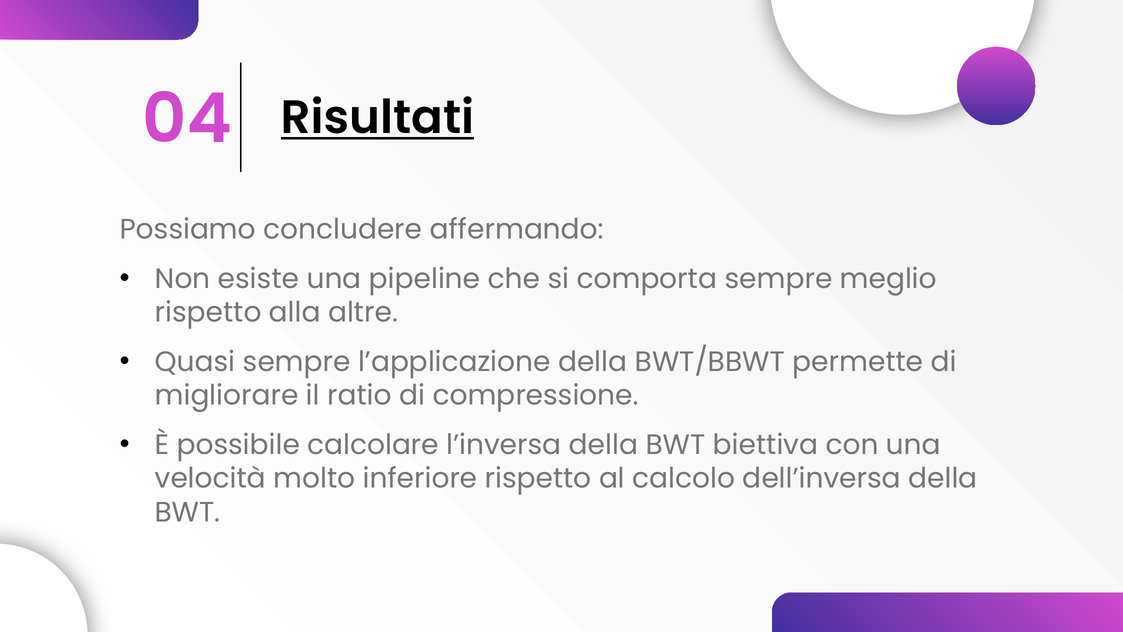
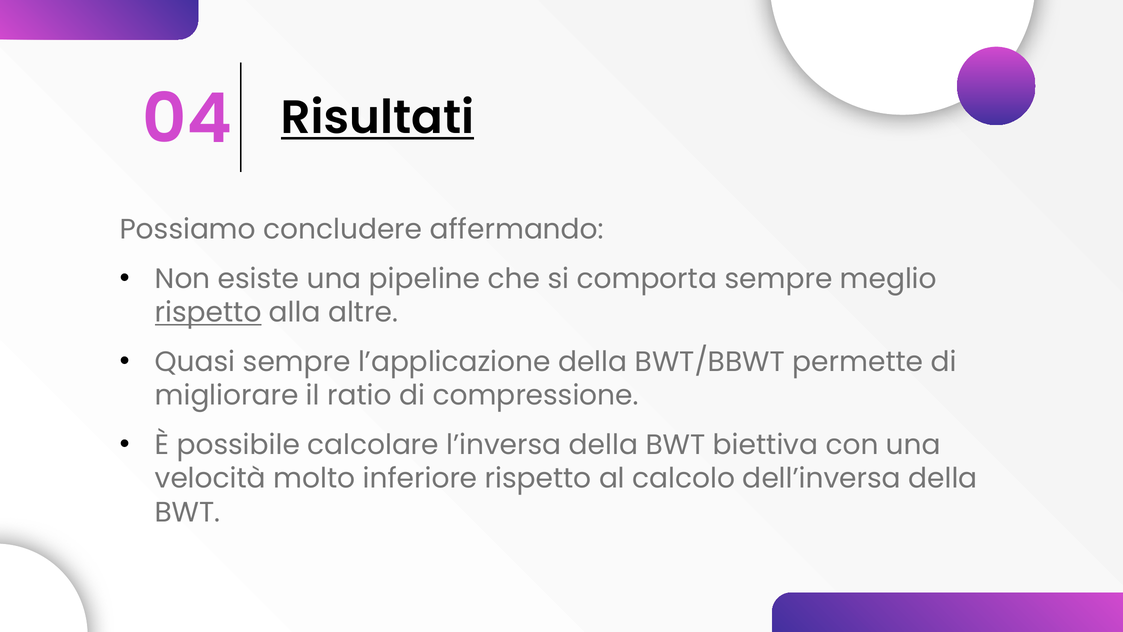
rispetto at (208, 312) underline: none -> present
